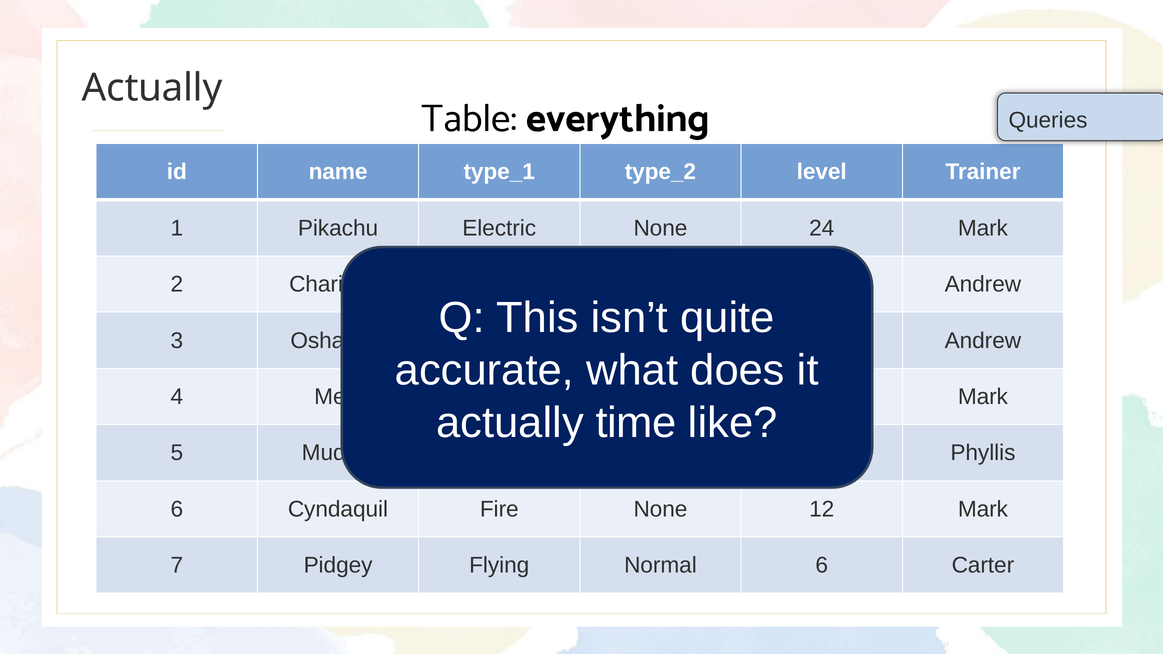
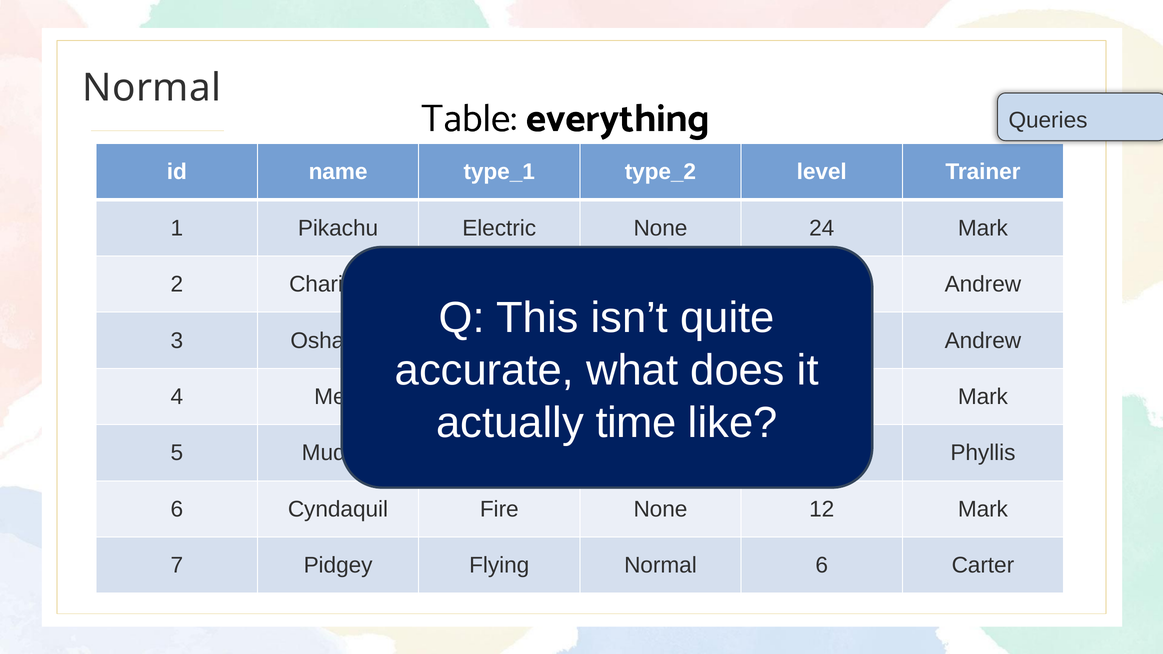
Actually at (152, 88): Actually -> Normal
